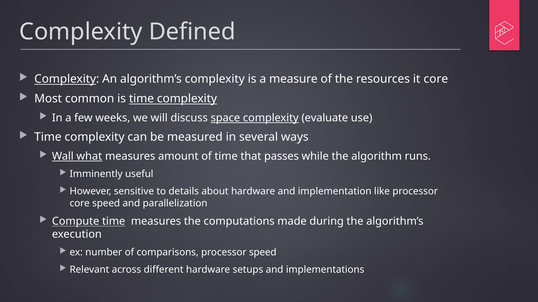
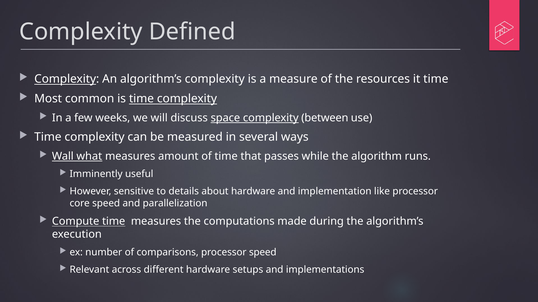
it core: core -> time
evaluate: evaluate -> between
